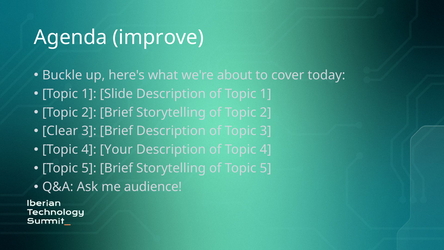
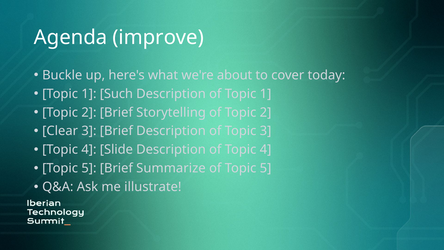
Slide: Slide -> Such
Your: Your -> Slide
5 Brief Storytelling: Storytelling -> Summarize
audience: audience -> illustrate
